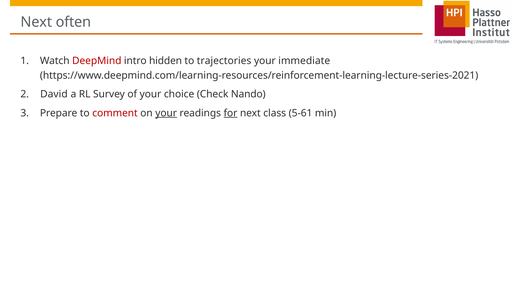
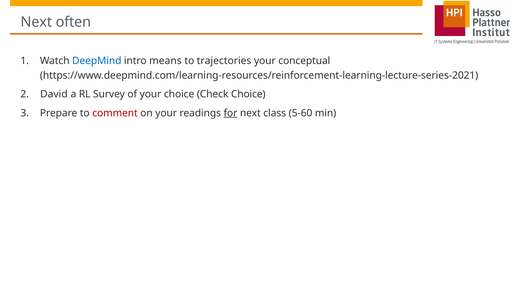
DeepMind colour: red -> blue
hidden: hidden -> means
immediate: immediate -> conceptual
Check Nando: Nando -> Choice
your at (166, 113) underline: present -> none
5-61: 5-61 -> 5-60
